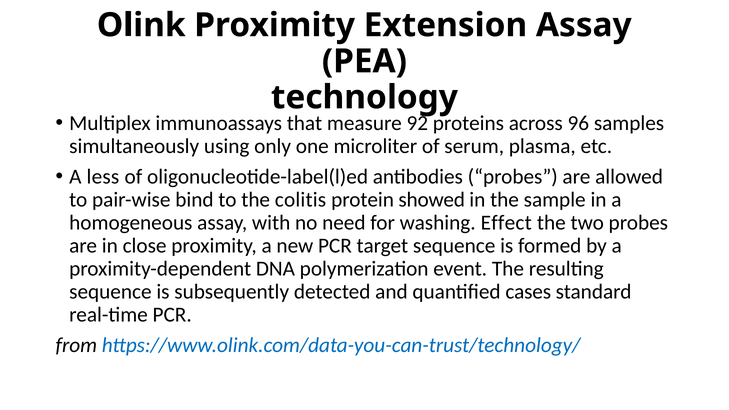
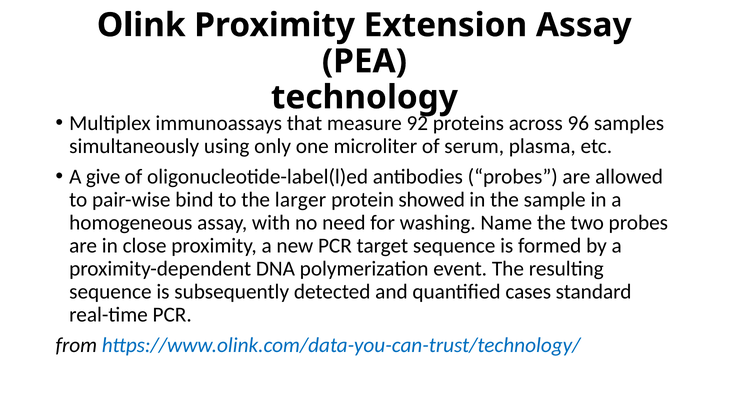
less: less -> give
colitis: colitis -> larger
Effect: Effect -> Name
